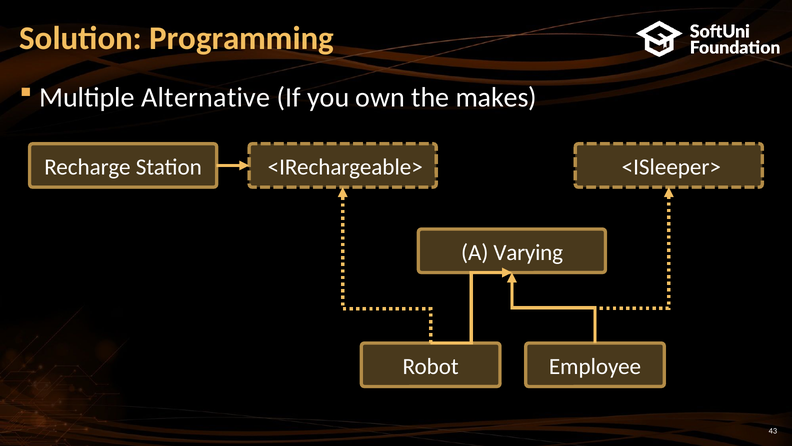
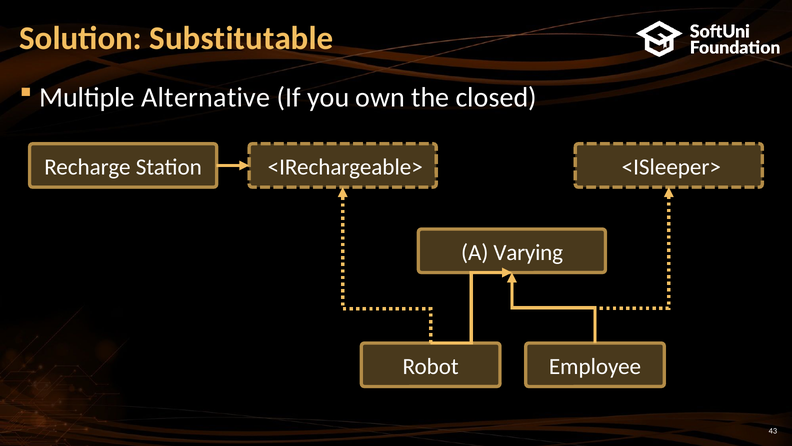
Programming: Programming -> Substitutable
makes: makes -> closed
